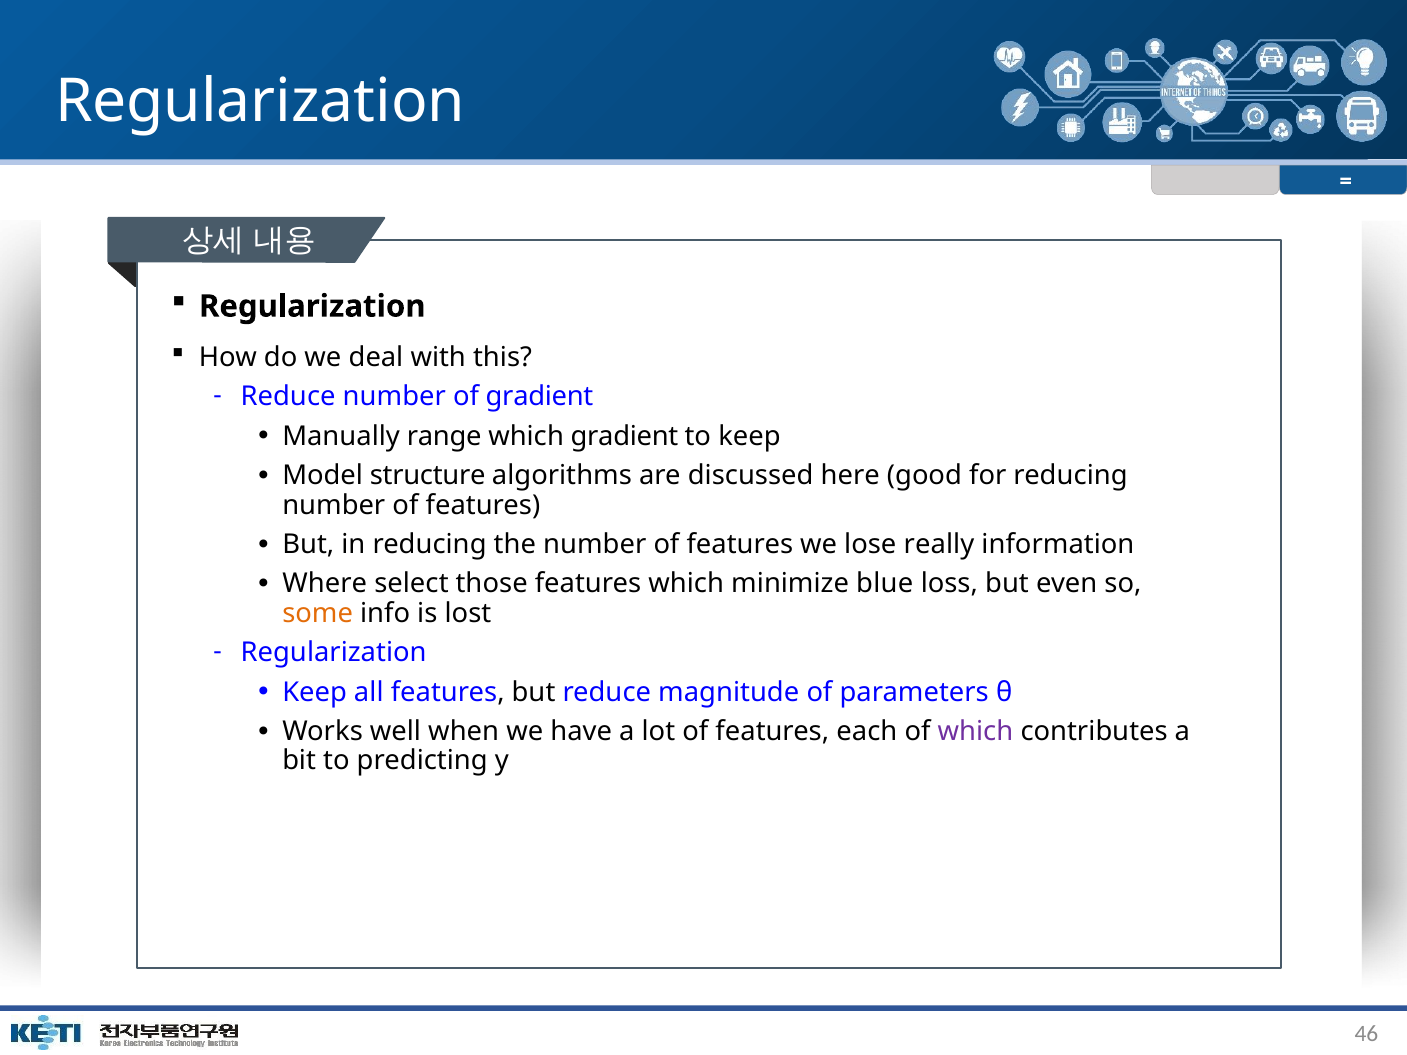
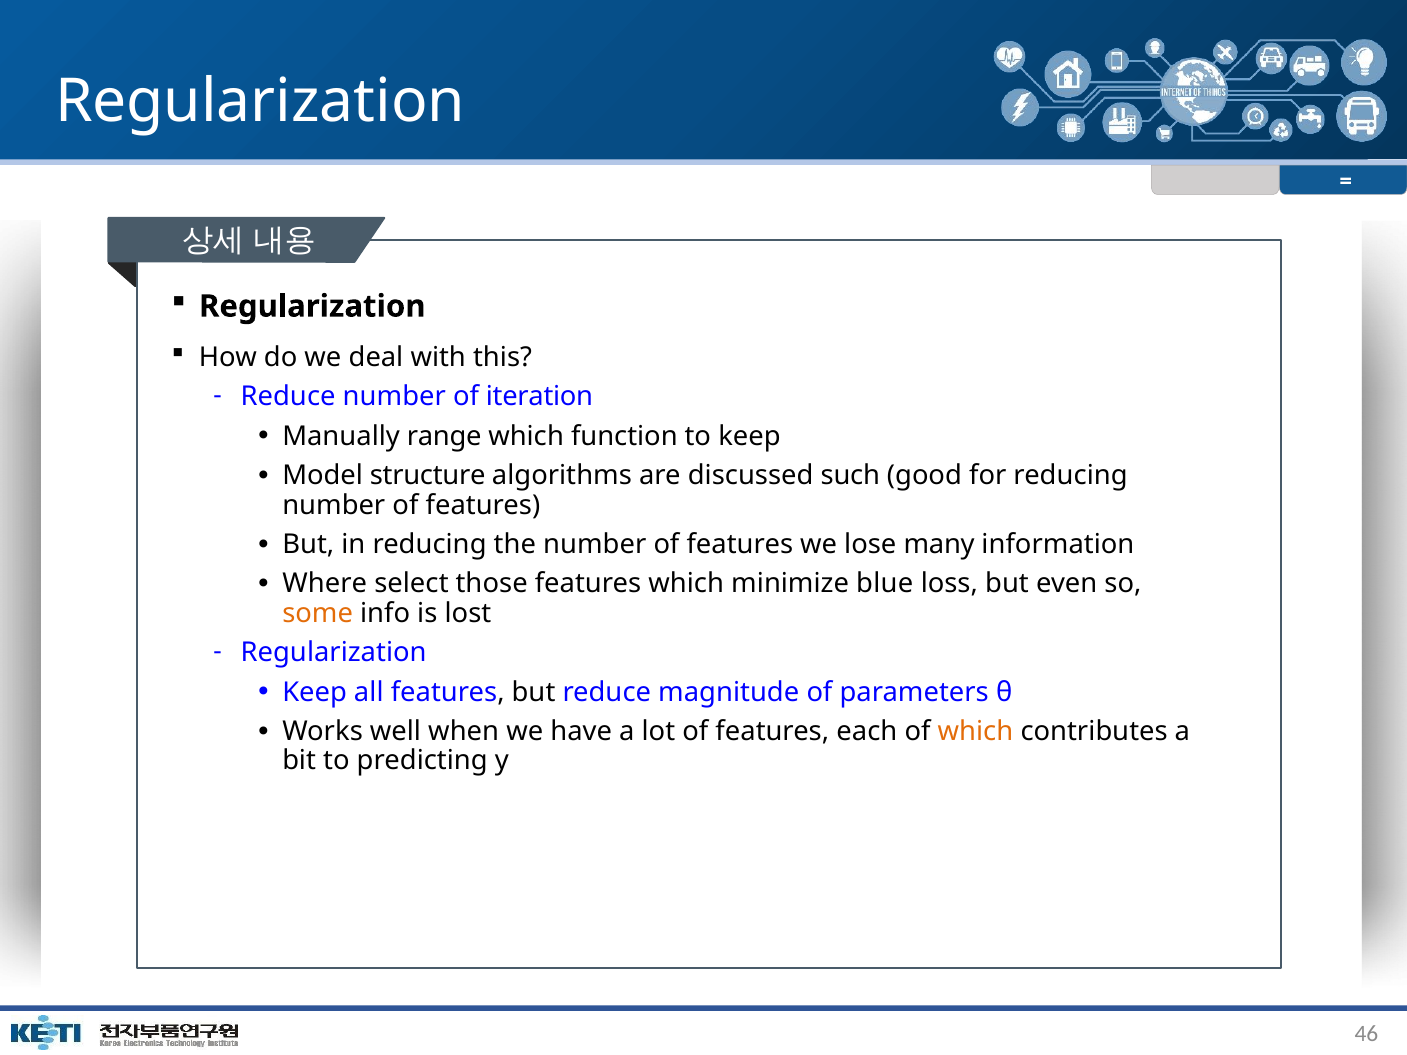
of gradient: gradient -> iteration
which gradient: gradient -> function
here: here -> such
really: really -> many
which at (975, 731) colour: purple -> orange
